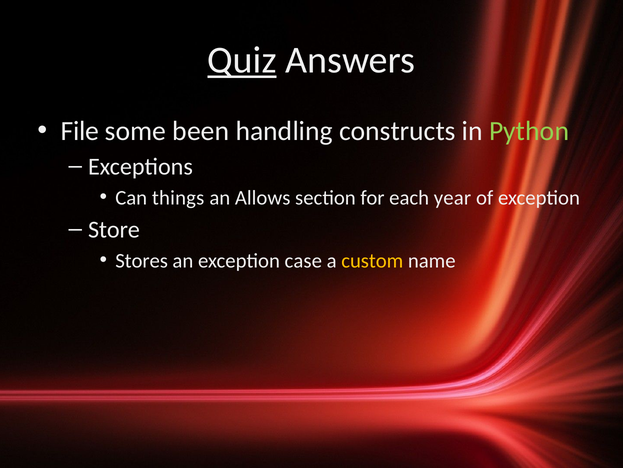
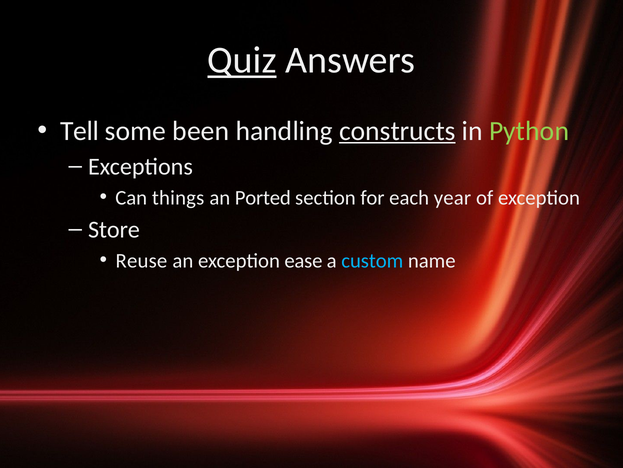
File: File -> Tell
constructs underline: none -> present
Allows: Allows -> Ported
Stores: Stores -> Reuse
case: case -> ease
custom colour: yellow -> light blue
